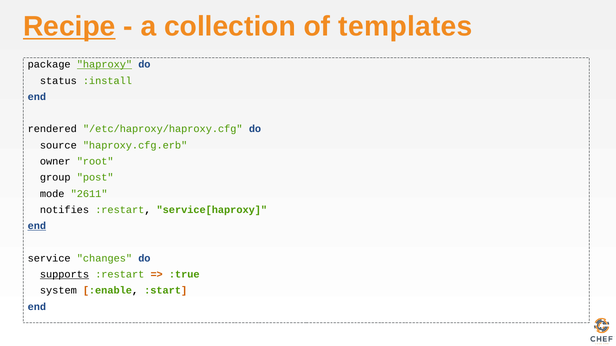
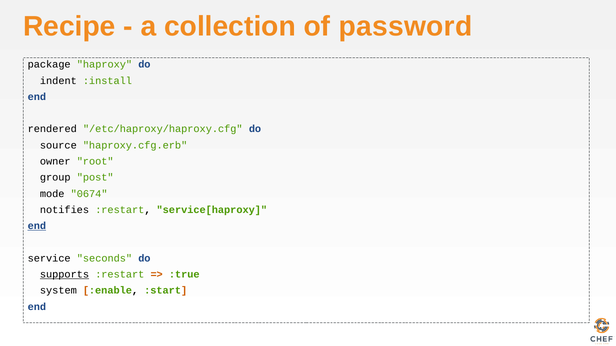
Recipe underline: present -> none
templates: templates -> password
haproxy underline: present -> none
status: status -> indent
2611: 2611 -> 0674
changes: changes -> seconds
